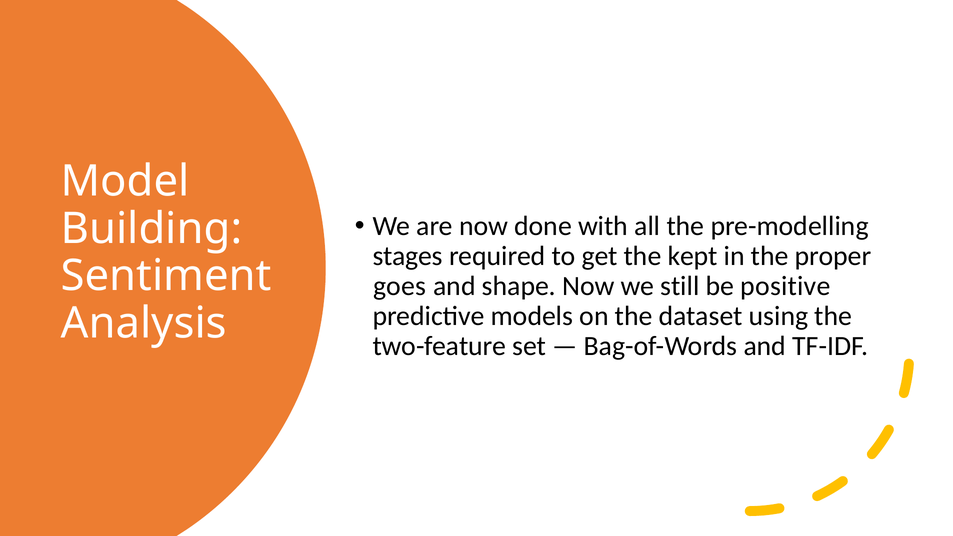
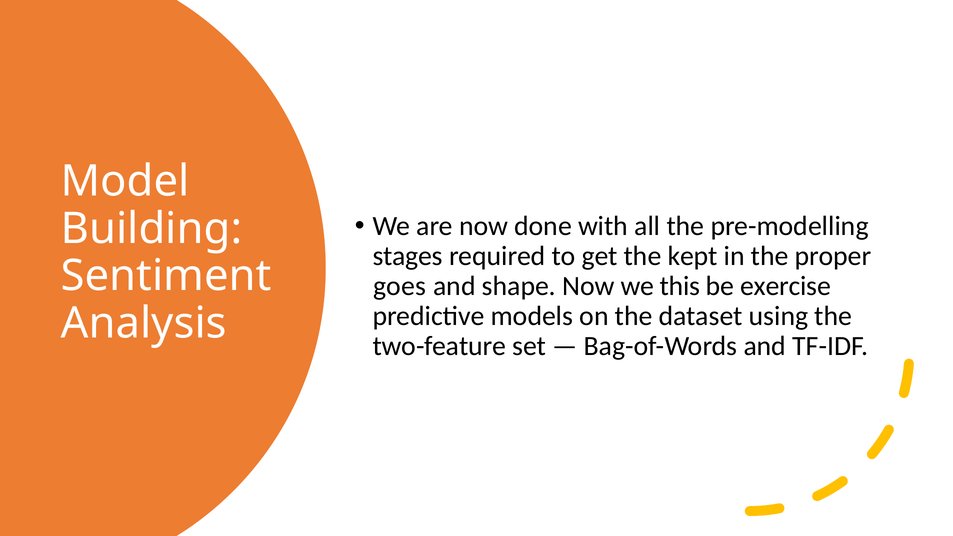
still: still -> this
positive: positive -> exercise
